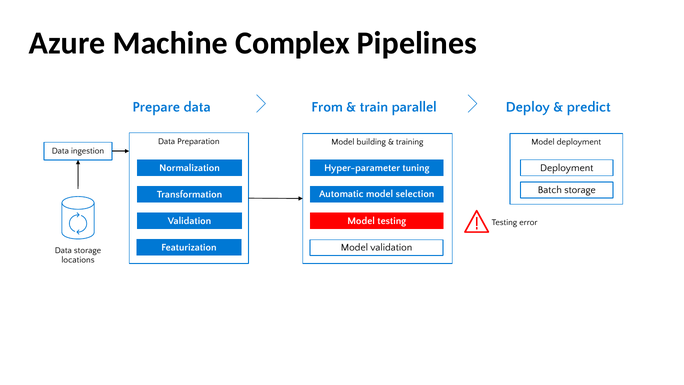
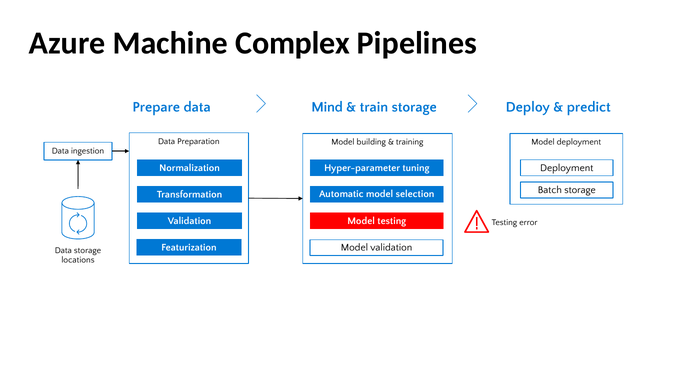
From: From -> Mind
train parallel: parallel -> storage
